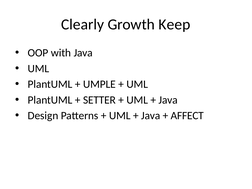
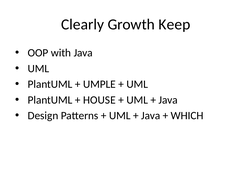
SETTER: SETTER -> HOUSE
AFFECT: AFFECT -> WHICH
